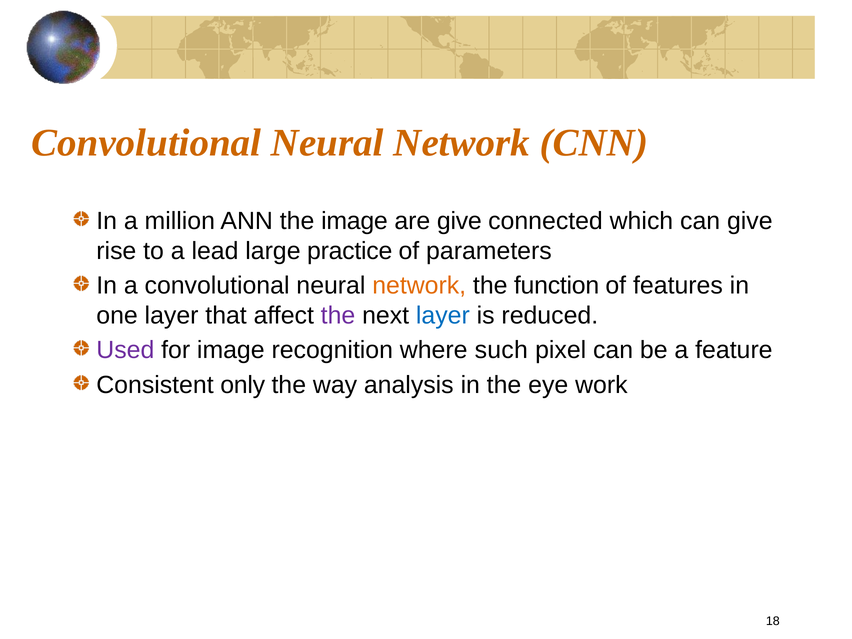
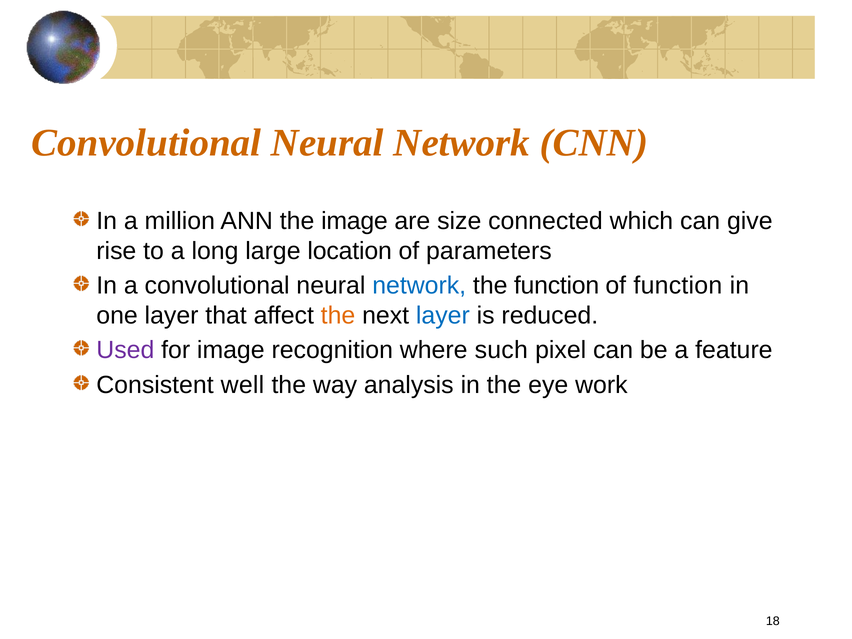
are give: give -> size
lead: lead -> long
practice: practice -> location
network at (419, 286) colour: orange -> blue
of features: features -> function
the at (338, 315) colour: purple -> orange
only: only -> well
